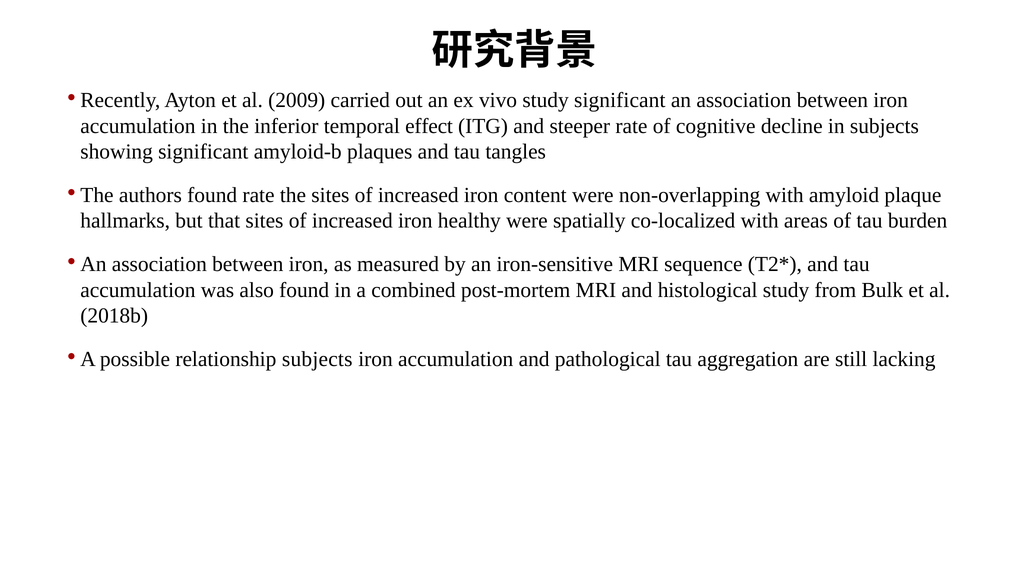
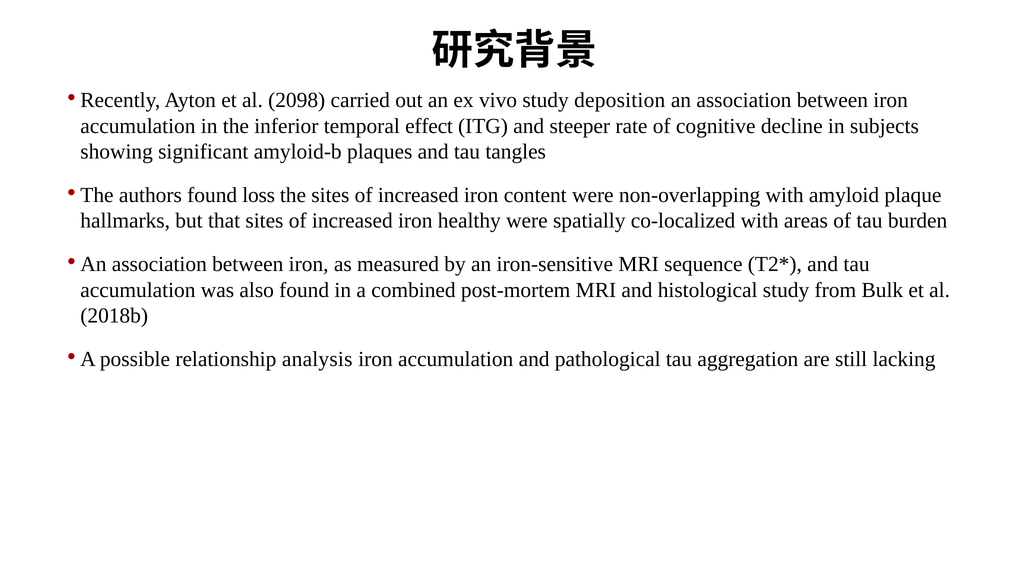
2009: 2009 -> 2098
study significant: significant -> deposition
found rate: rate -> loss
relationship subjects: subjects -> analysis
